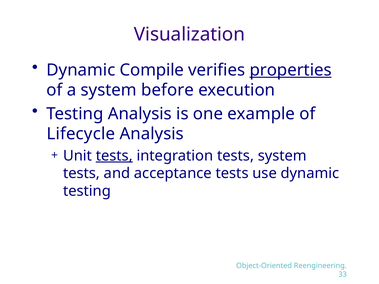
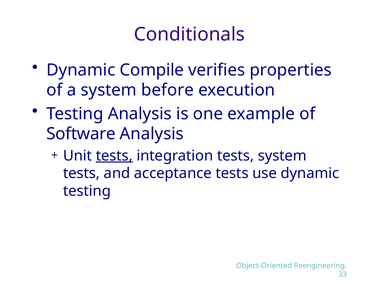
Visualization: Visualization -> Conditionals
properties underline: present -> none
Lifecycle: Lifecycle -> Software
